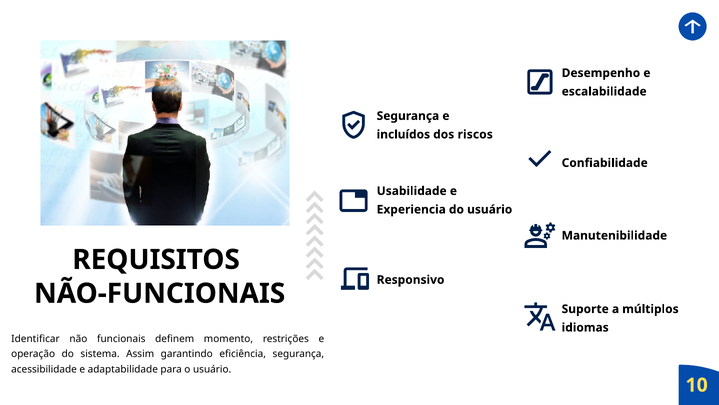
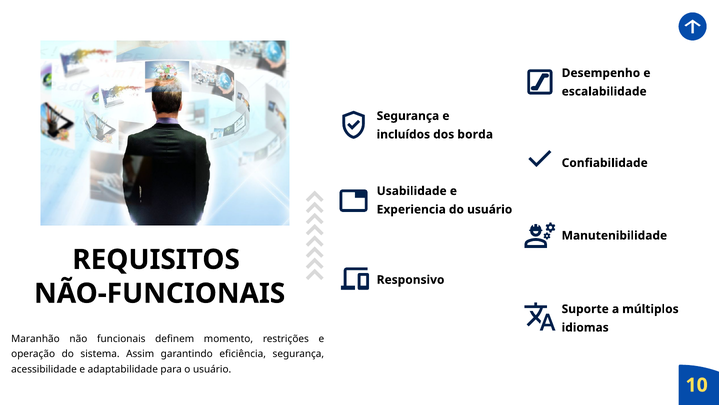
riscos: riscos -> borda
Identificar: Identificar -> Maranhão
